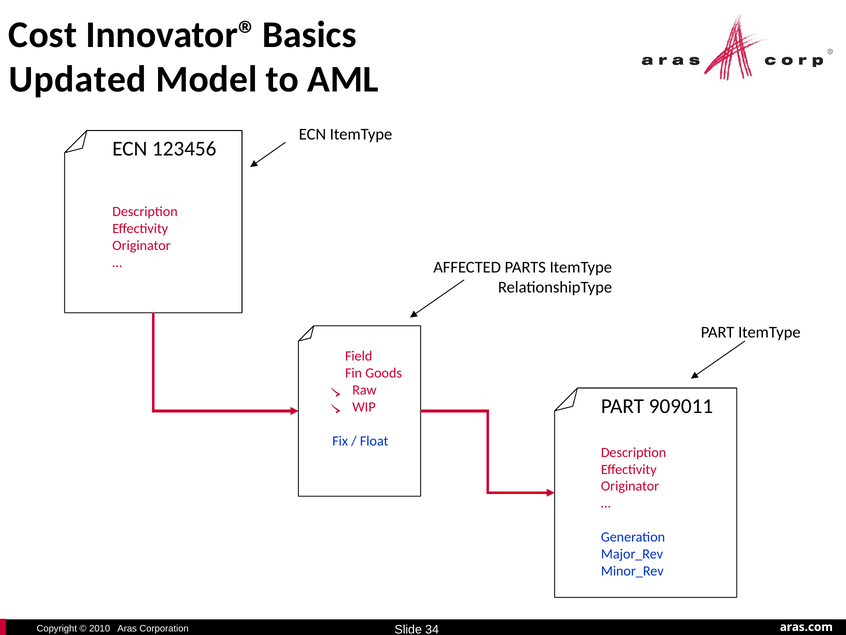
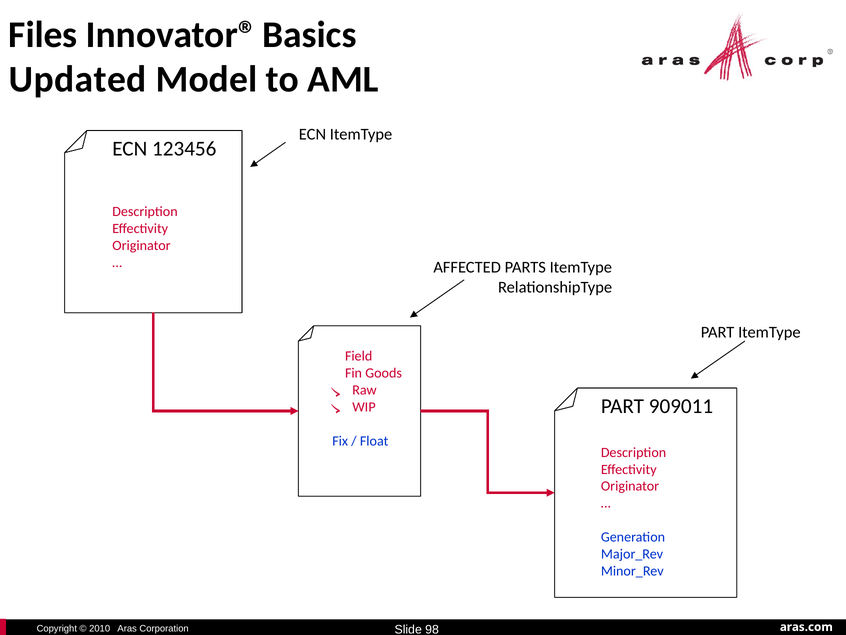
Cost: Cost -> Files
34: 34 -> 98
